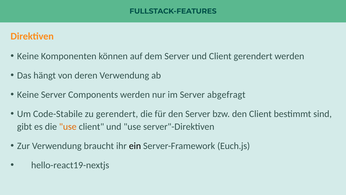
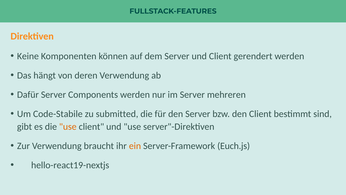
Keine at (28, 95): Keine -> Dafür
abgefragt: abgefragt -> mehreren
zu gerendert: gerendert -> submitted
ein colour: black -> orange
